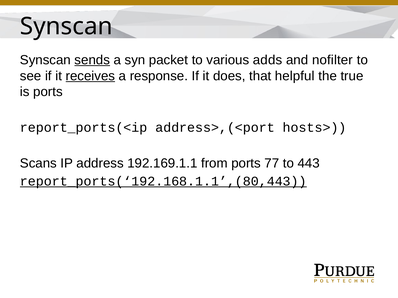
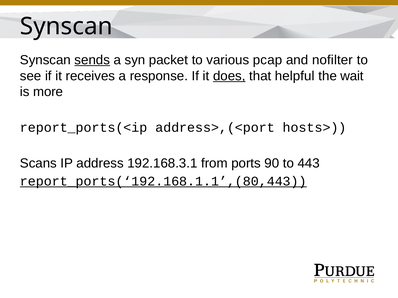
adds: adds -> pcap
receives underline: present -> none
does underline: none -> present
true: true -> wait
is ports: ports -> more
192.169.1.1: 192.169.1.1 -> 192.168.3.1
77: 77 -> 90
